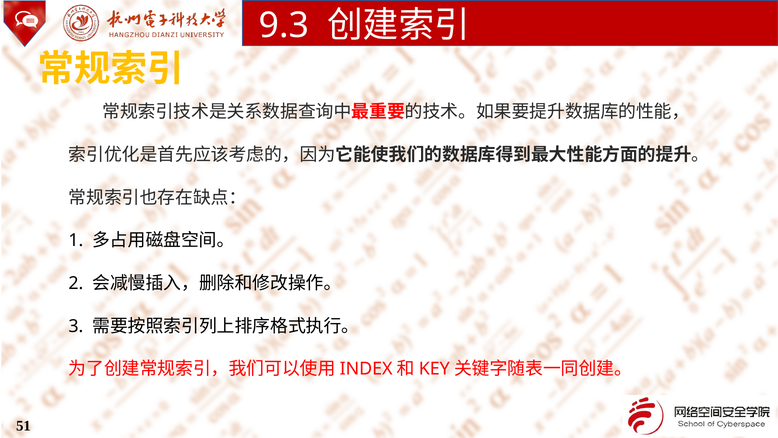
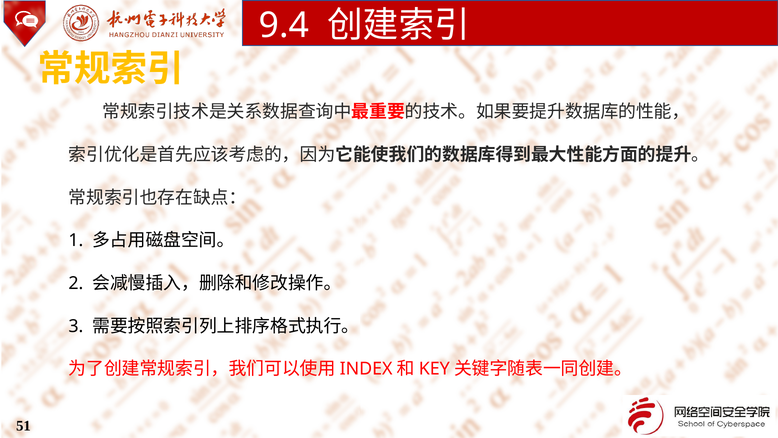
9.3: 9.3 -> 9.4
